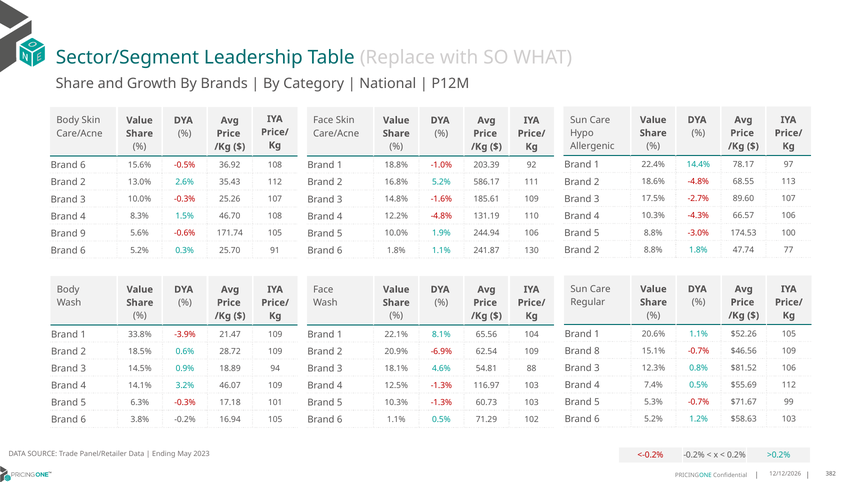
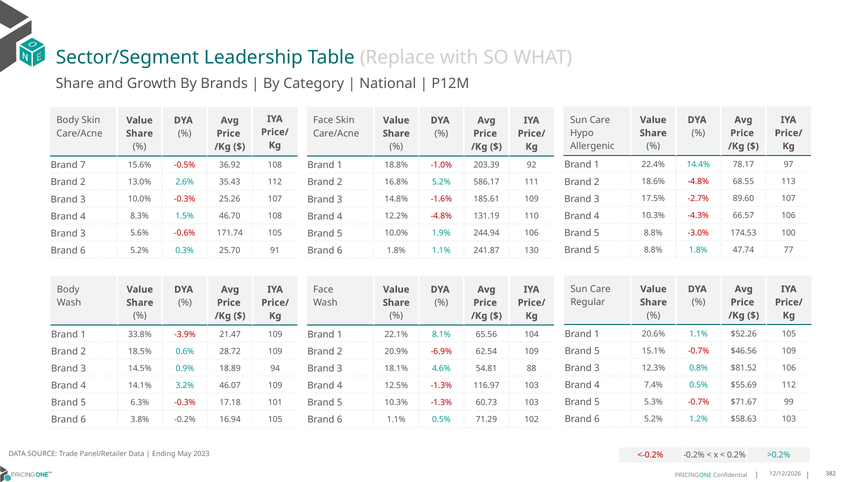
6 at (83, 165): 6 -> 7
9 at (83, 233): 9 -> 3
2 at (597, 250): 2 -> 5
8 at (597, 351): 8 -> 5
